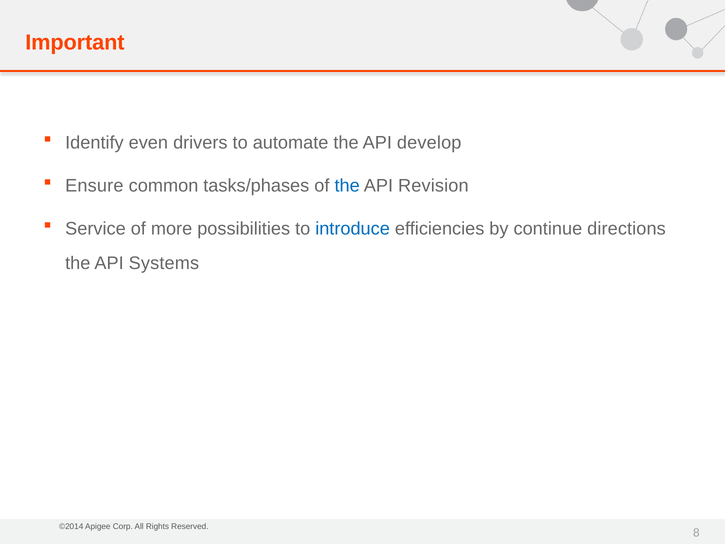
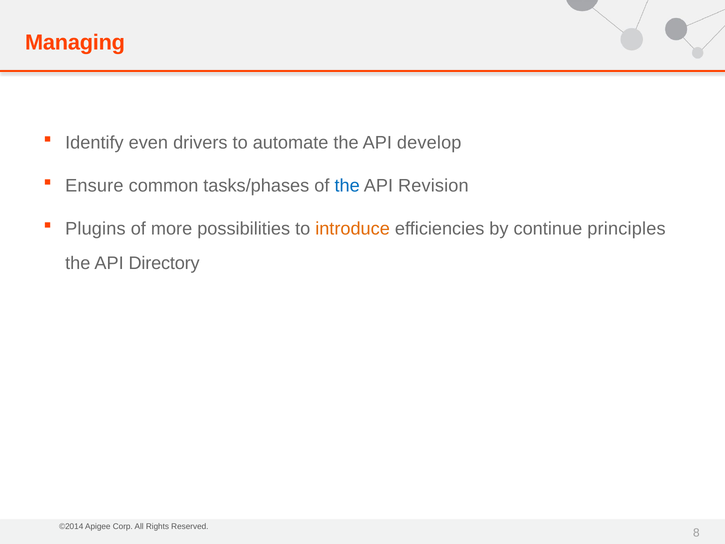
Important: Important -> Managing
Service: Service -> Plugins
introduce colour: blue -> orange
directions: directions -> principles
Systems: Systems -> Directory
